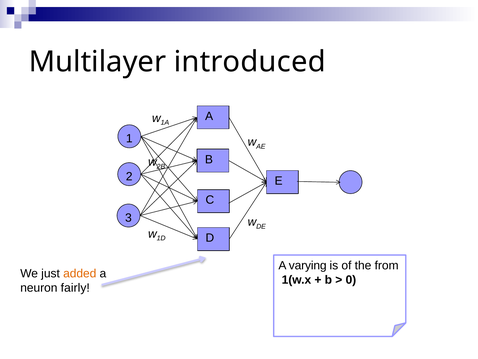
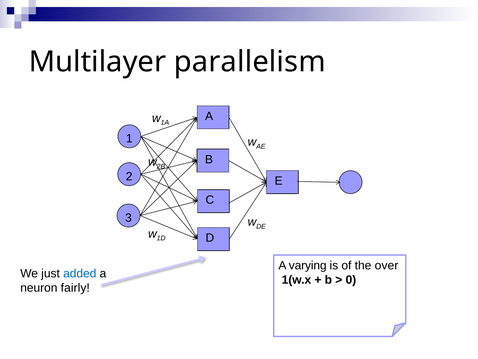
introduced: introduced -> parallelism
from: from -> over
added colour: orange -> blue
